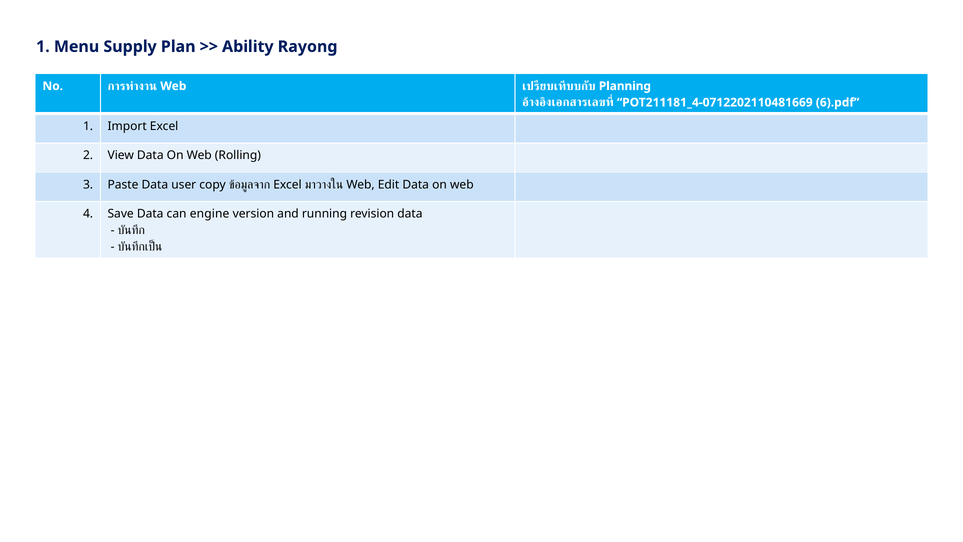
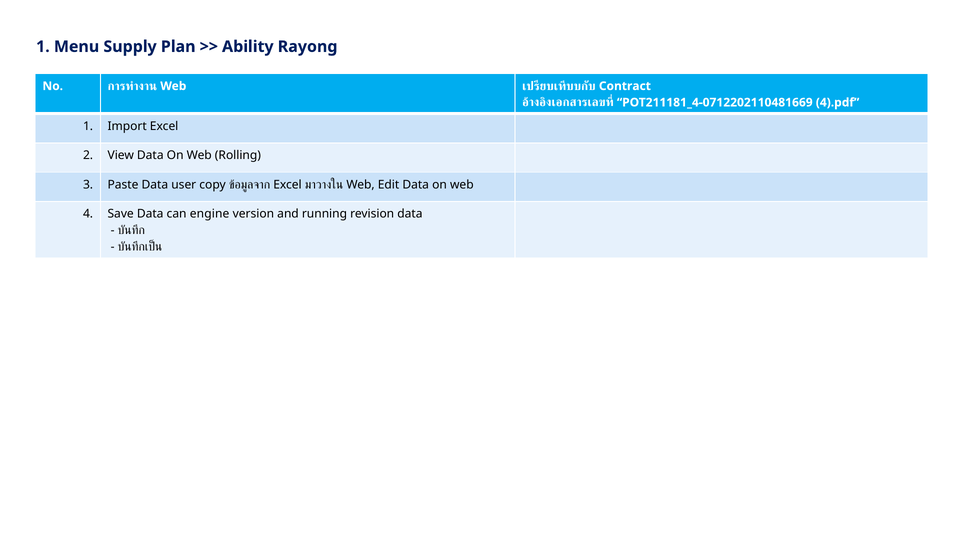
Planning: Planning -> Contract
6).pdf: 6).pdf -> 4).pdf
